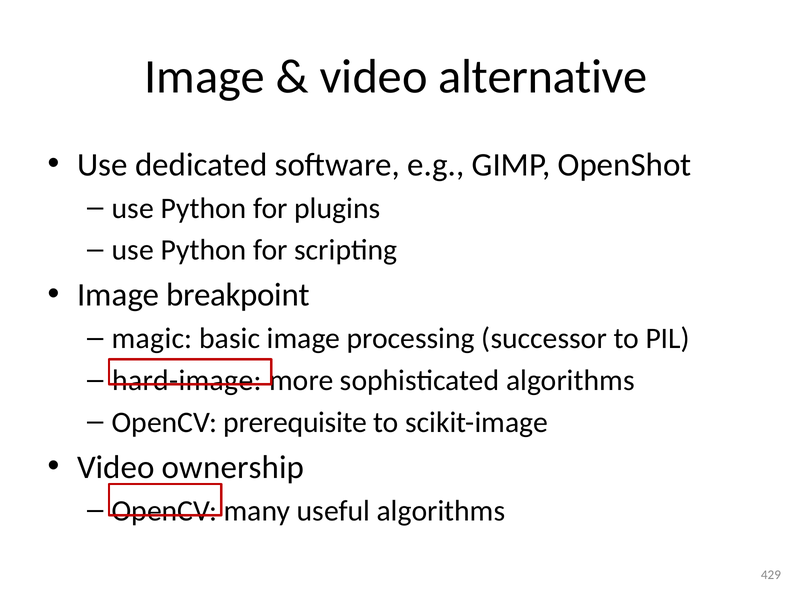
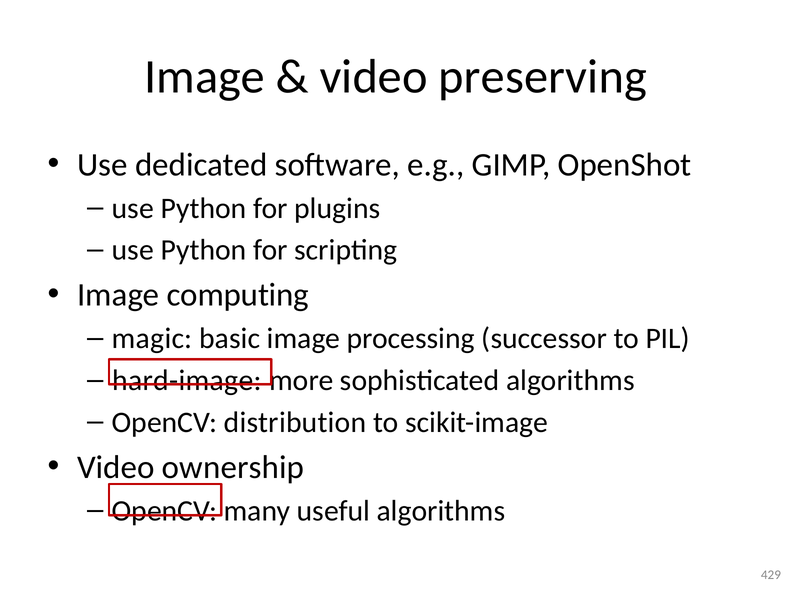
alternative: alternative -> preserving
breakpoint: breakpoint -> computing
prerequisite: prerequisite -> distribution
